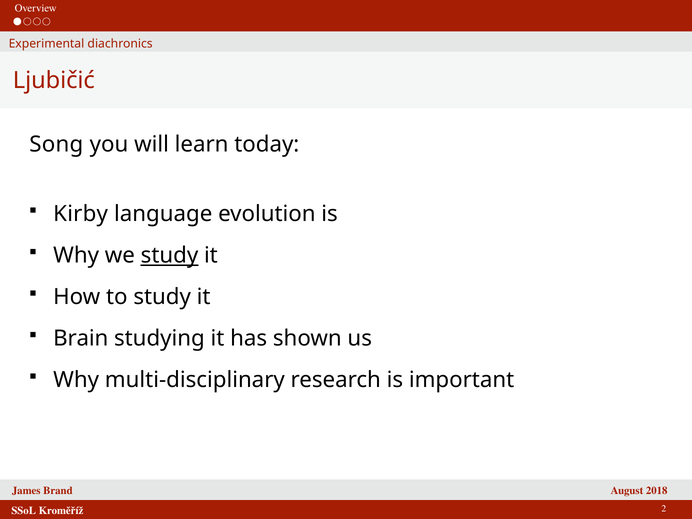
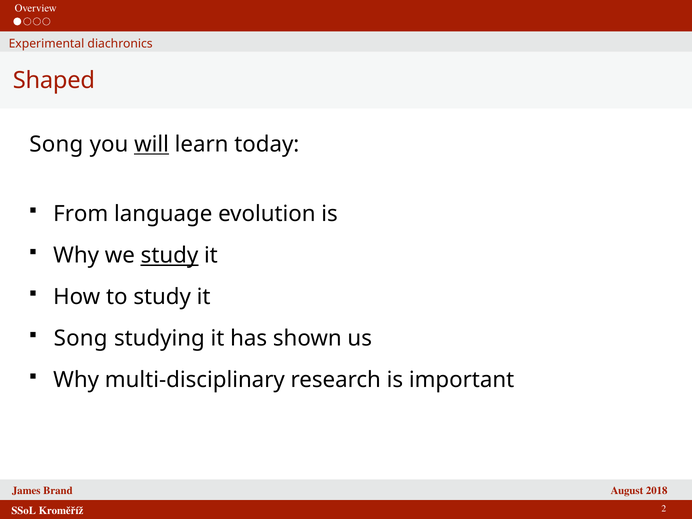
Ljubičić: Ljubičić -> Shaped
will underline: none -> present
Kirby: Kirby -> From
Brain at (81, 339): Brain -> Song
